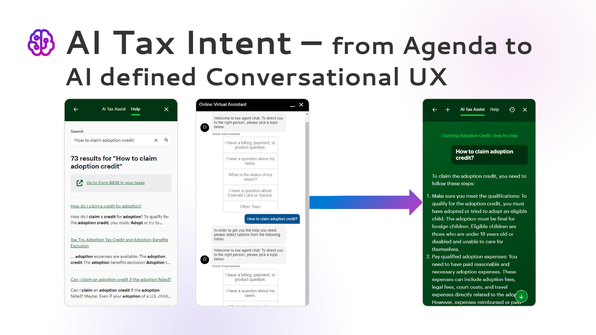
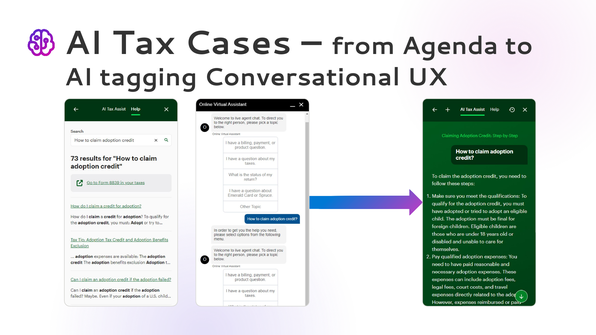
Intent: Intent -> Cases
defined: defined -> tagging
